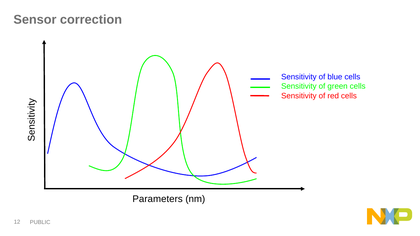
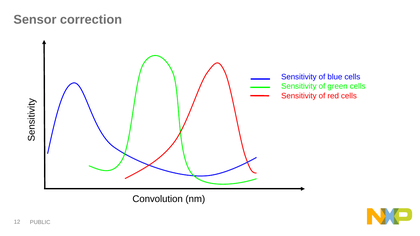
Parameters: Parameters -> Convolution
